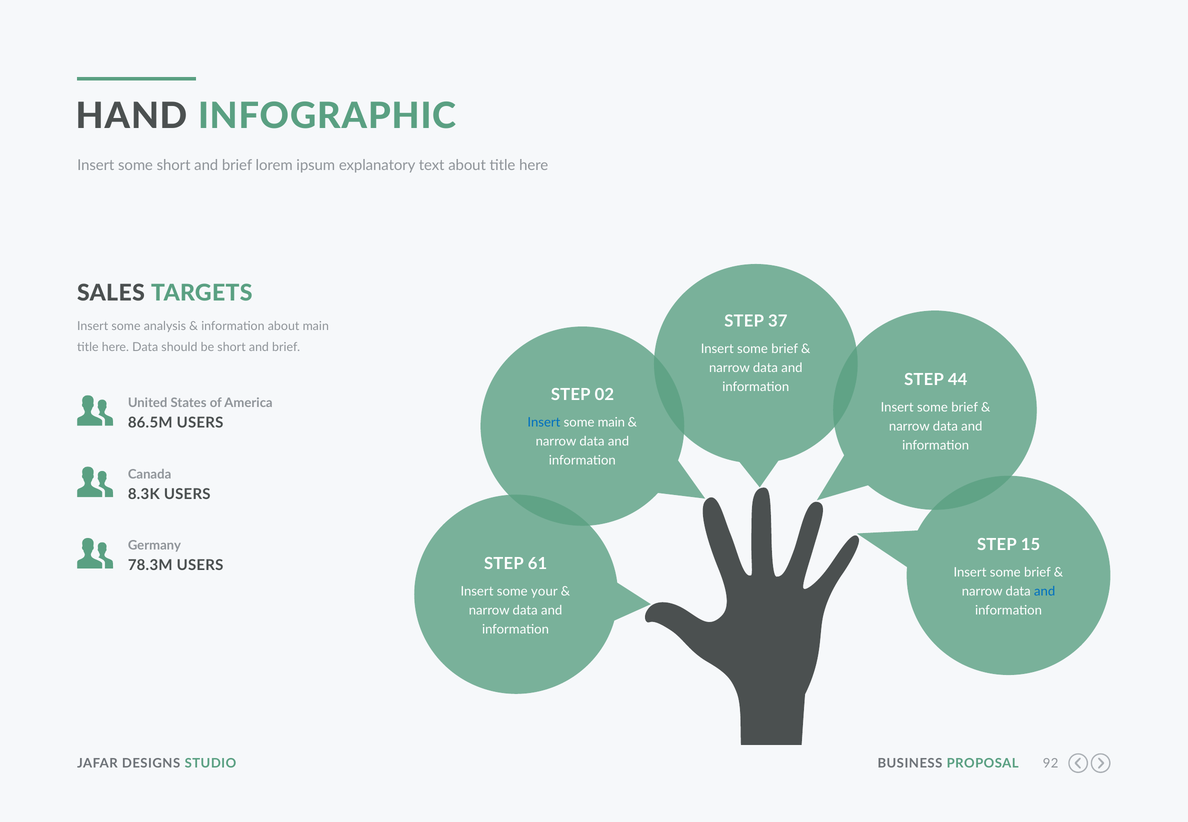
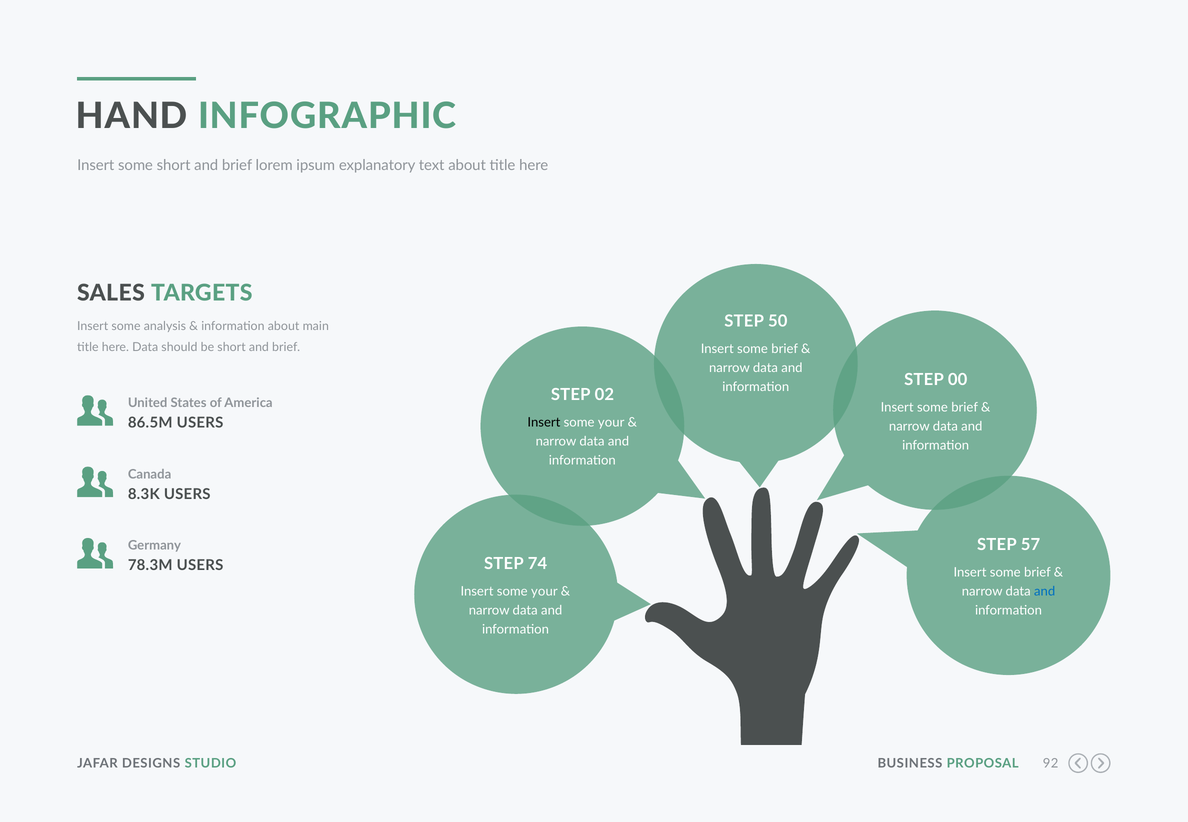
37: 37 -> 50
44: 44 -> 00
Insert at (544, 423) colour: blue -> black
main at (611, 423): main -> your
15: 15 -> 57
61: 61 -> 74
